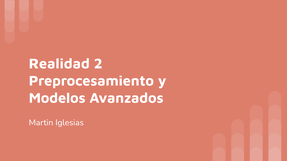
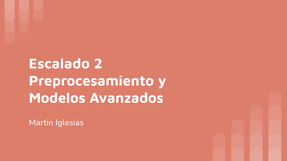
Realidad: Realidad -> Escalado
